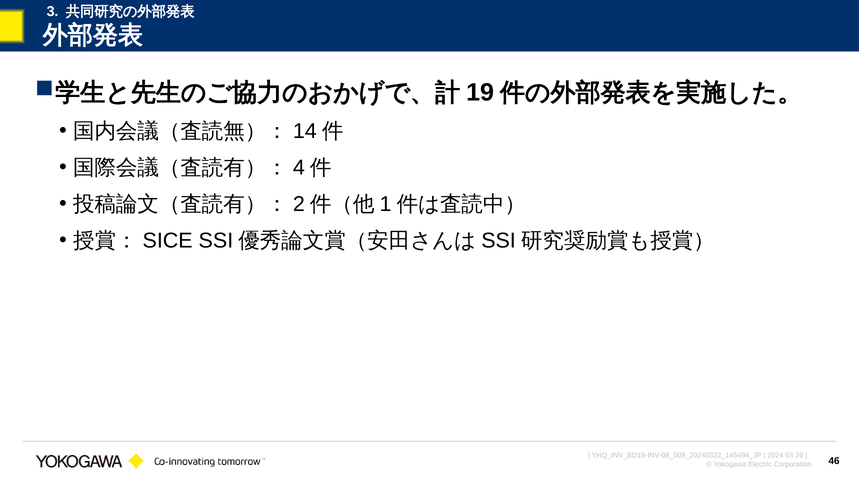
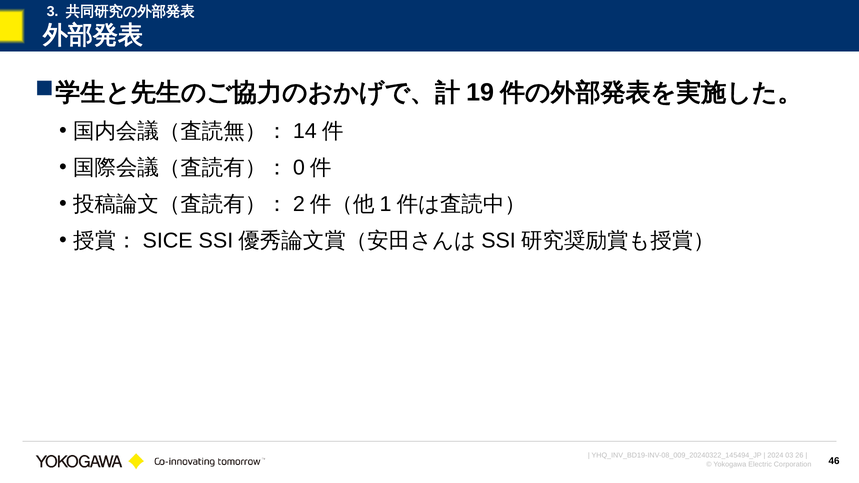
4: 4 -> 0
